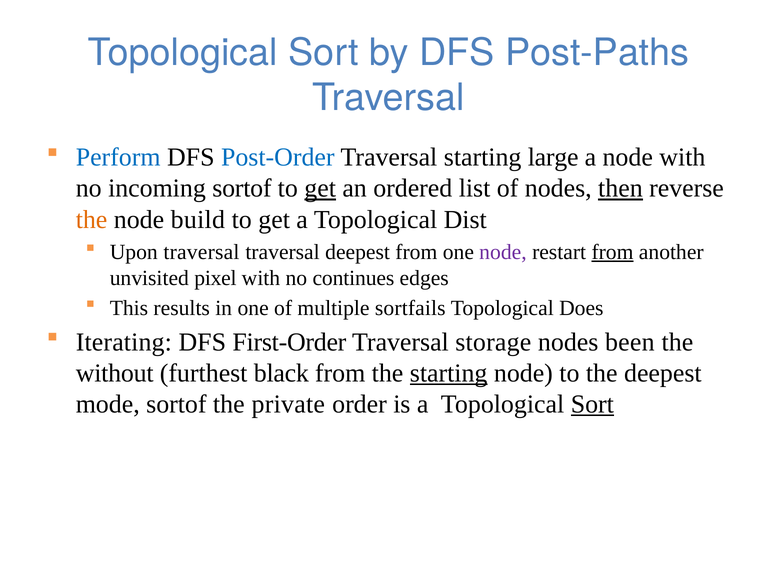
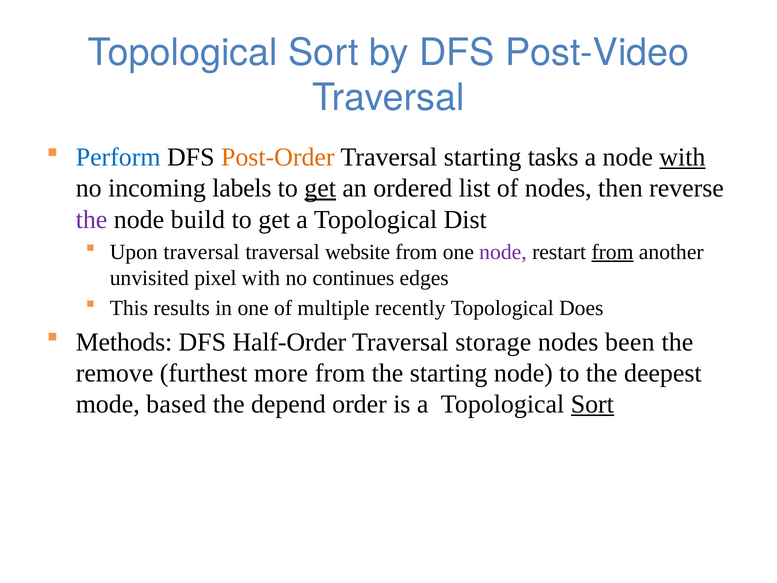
Post-Paths: Post-Paths -> Post-Video
Post-Order colour: blue -> orange
large: large -> tasks
with at (682, 157) underline: none -> present
incoming sortof: sortof -> labels
then underline: present -> none
the at (92, 219) colour: orange -> purple
traversal deepest: deepest -> website
sortfails: sortfails -> recently
Iterating: Iterating -> Methods
First-Order: First-Order -> Half-Order
without: without -> remove
black: black -> more
starting at (449, 373) underline: present -> none
mode sortof: sortof -> based
private: private -> depend
